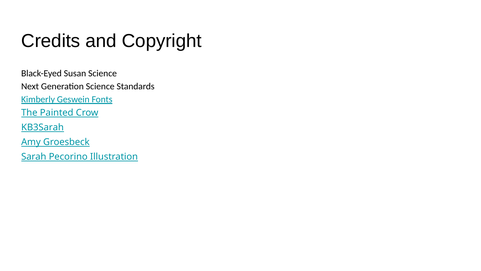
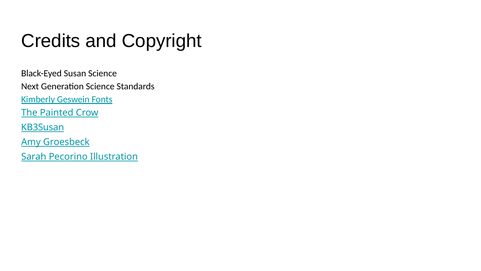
KB3Sarah: KB3Sarah -> KB3Susan
